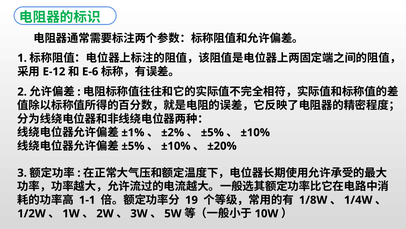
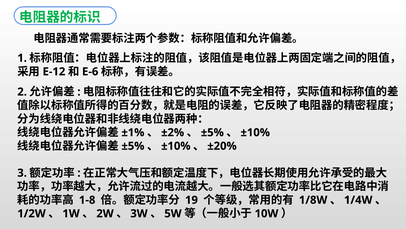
1-1: 1-1 -> 1-8
